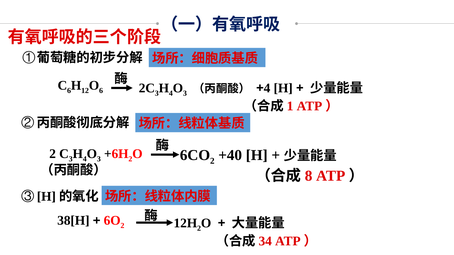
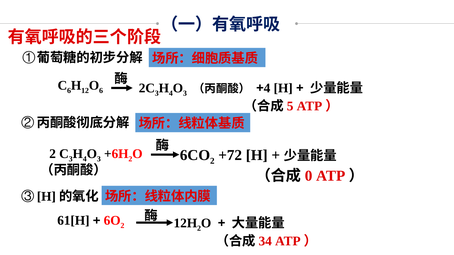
1: 1 -> 5
+40: +40 -> +72
8: 8 -> 0
38[H: 38[H -> 61[H
